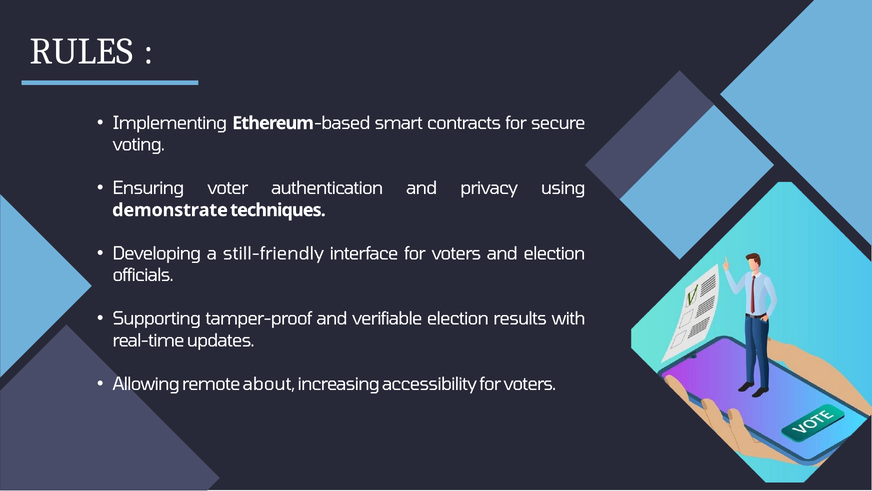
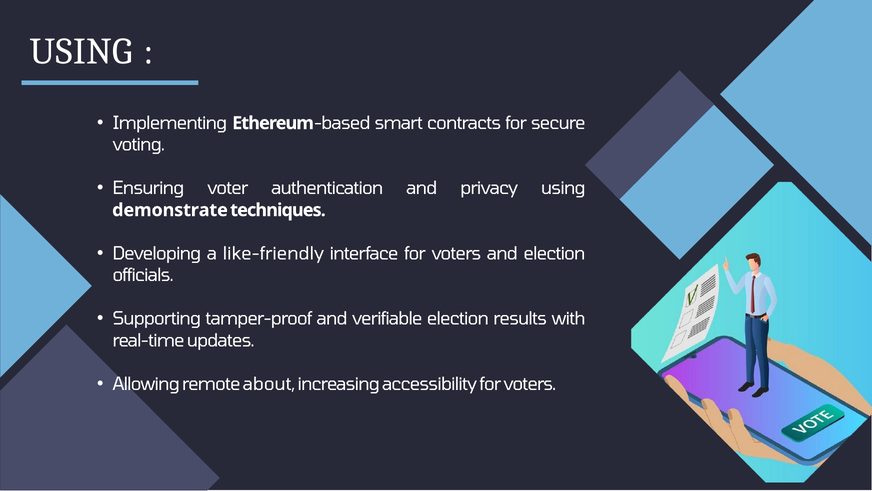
RULES at (81, 51): RULES -> USING
still-friendly: still-friendly -> like-friendly
